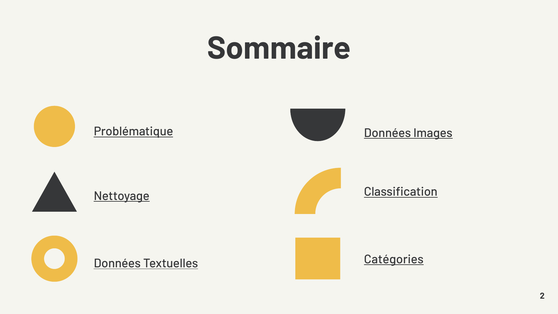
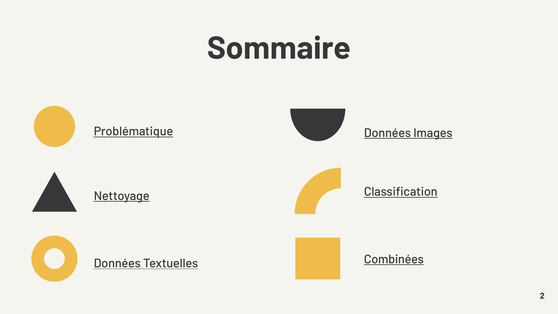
Catégories: Catégories -> Combinées
